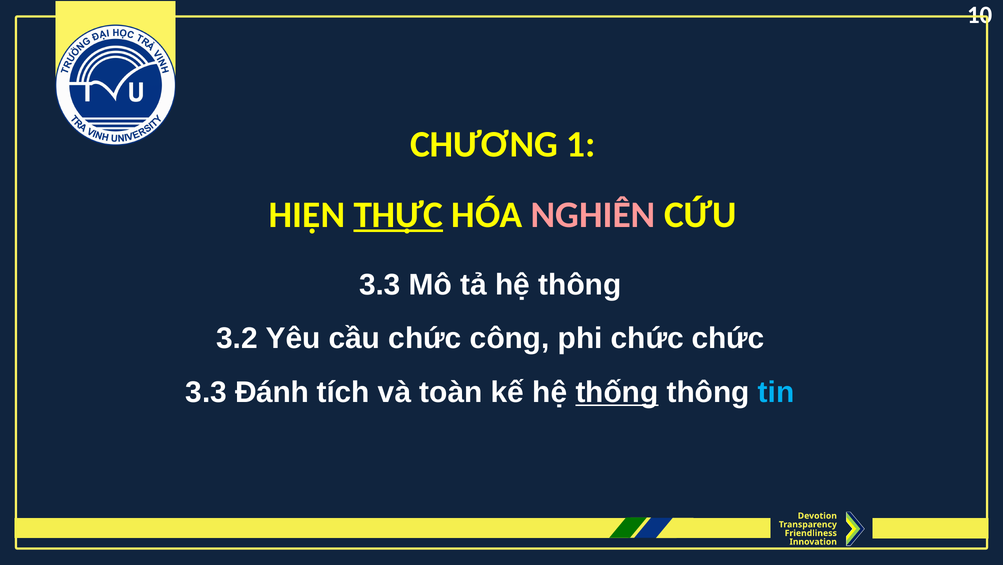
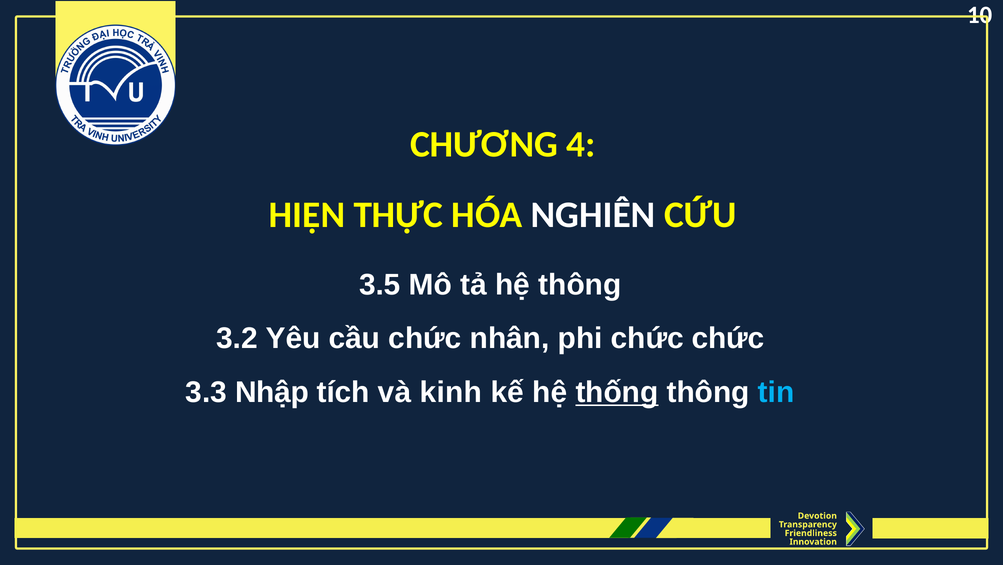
1: 1 -> 4
THỰC underline: present -> none
NGHIÊN colour: pink -> white
3.3 at (380, 285): 3.3 -> 3.5
công: công -> nhân
Đánh: Đánh -> Nhập
toàn: toàn -> kinh
